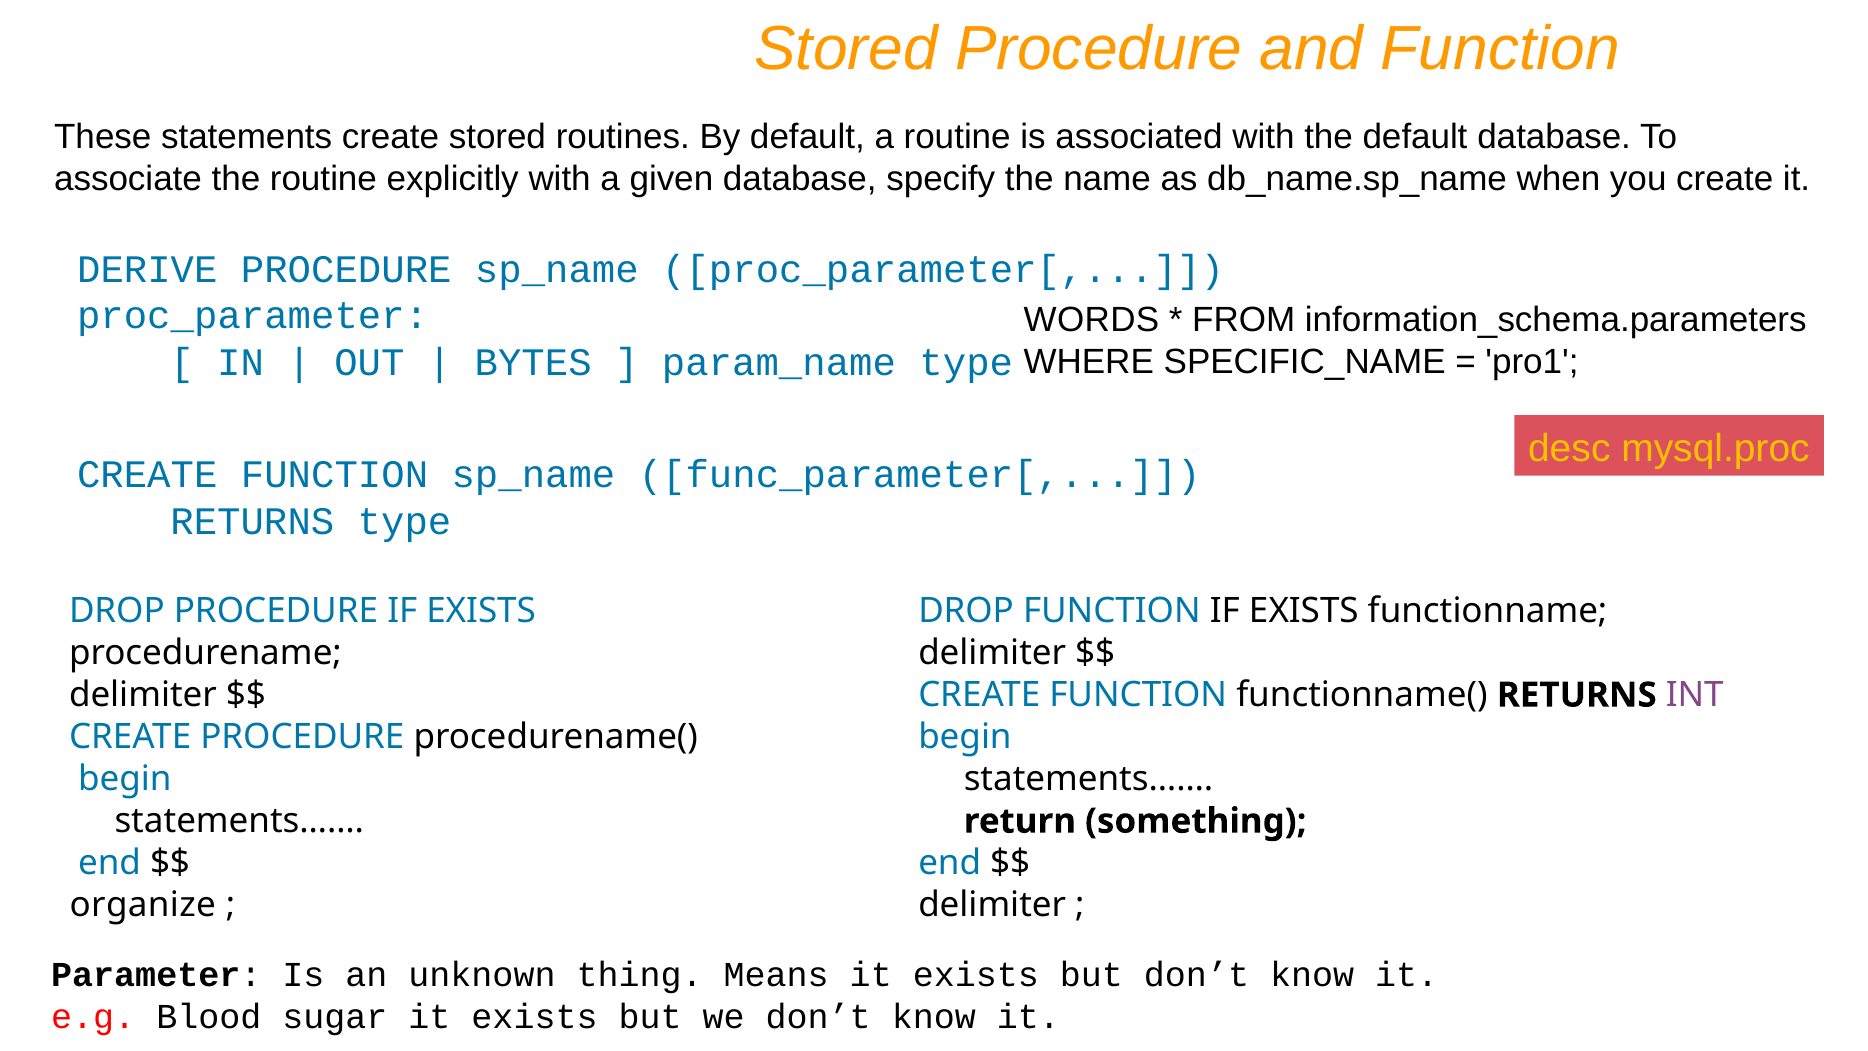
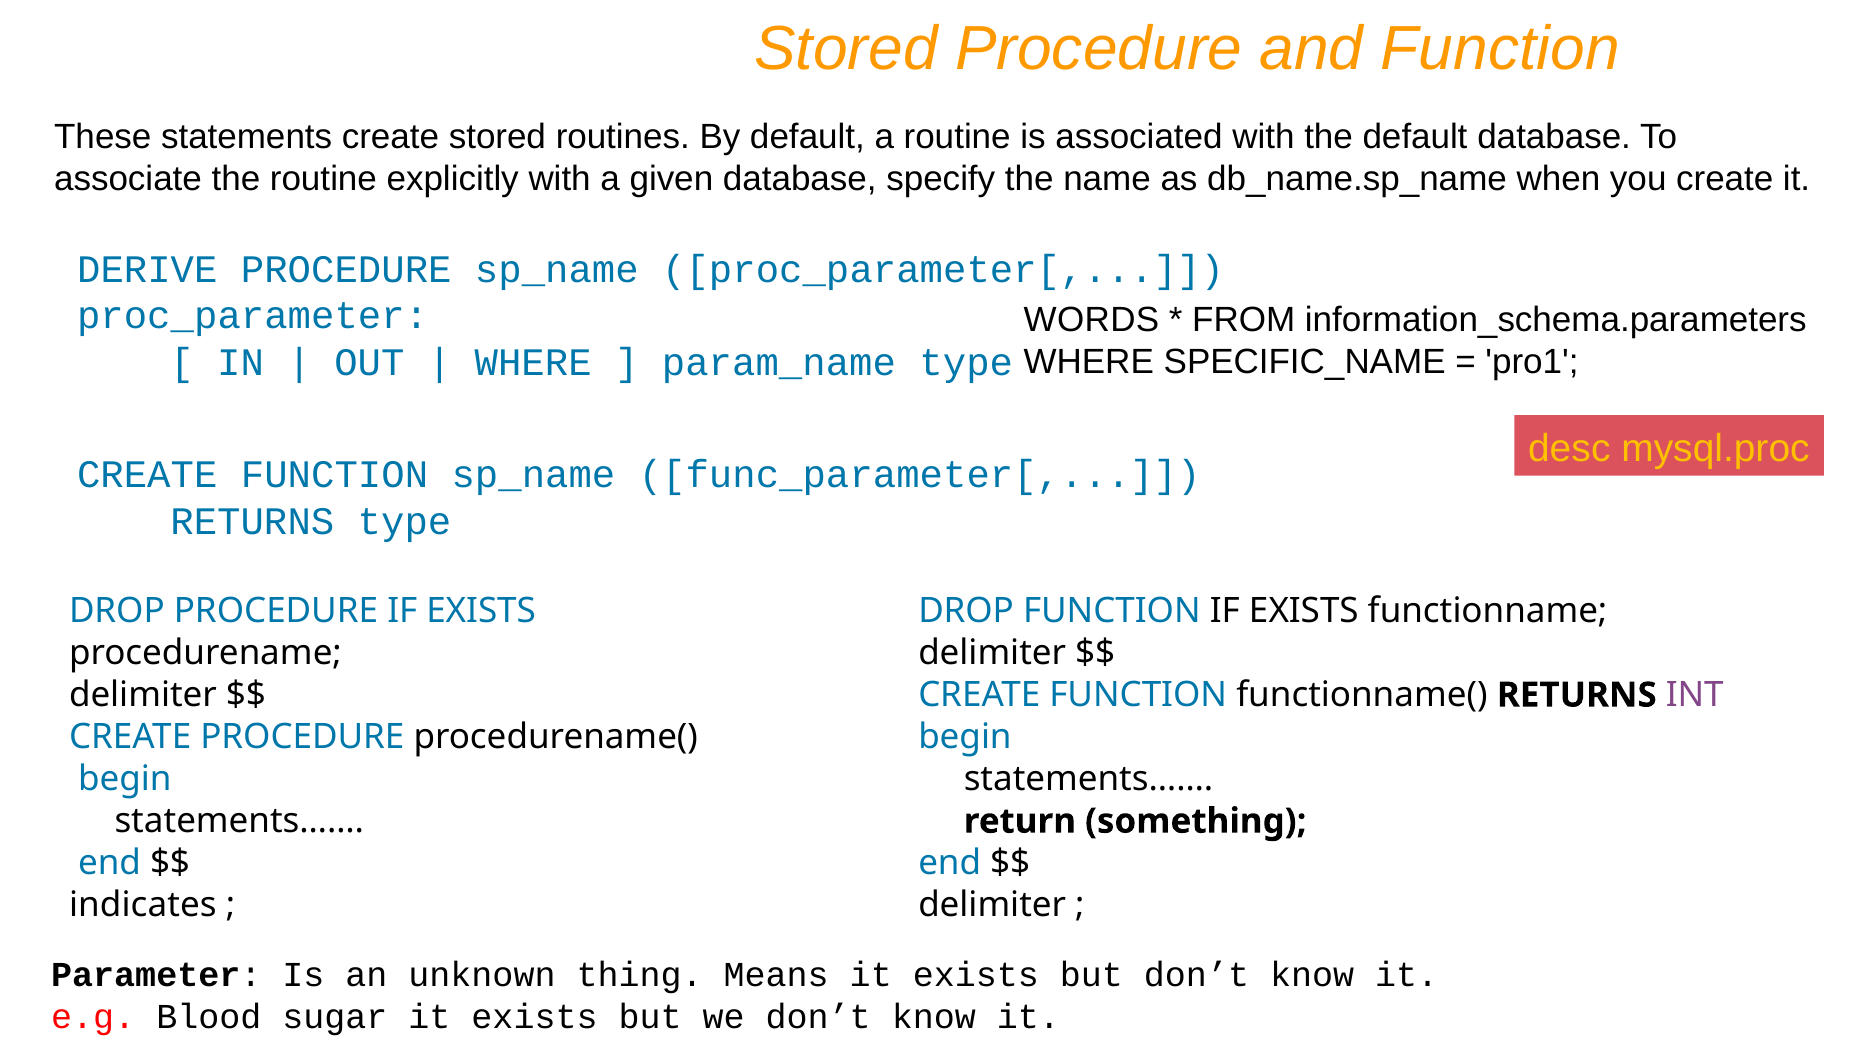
BYTES at (533, 363): BYTES -> WHERE
organize: organize -> indicates
